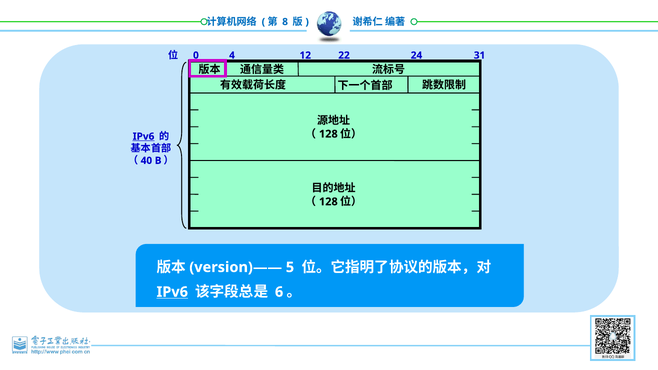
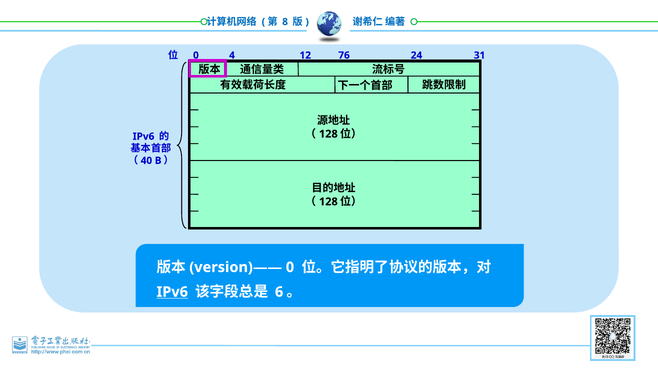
22: 22 -> 76
IPv6 at (144, 136) underline: present -> none
5 at (290, 267): 5 -> 0
